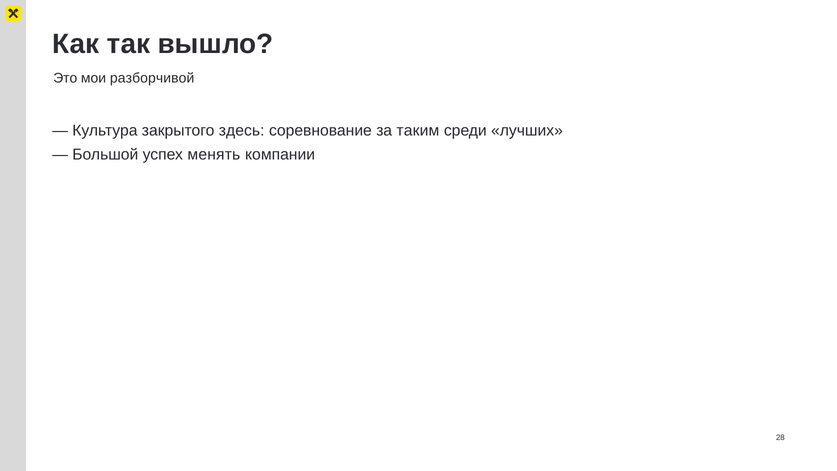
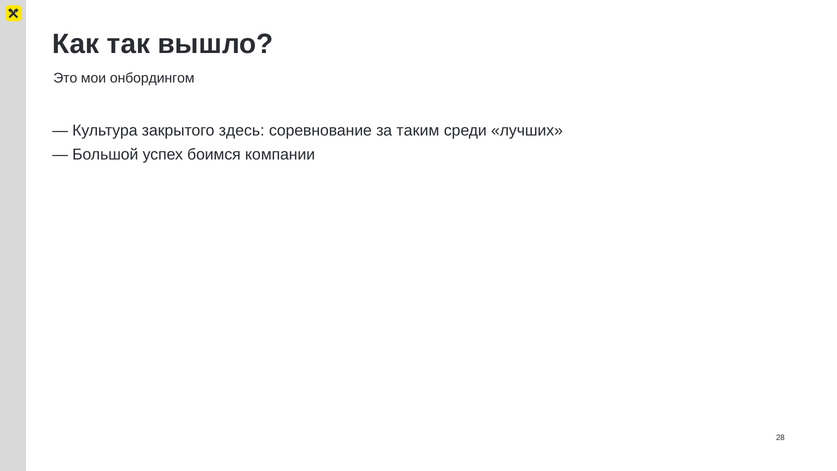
разборчивой: разборчивой -> онбордингом
менять: менять -> боимся
